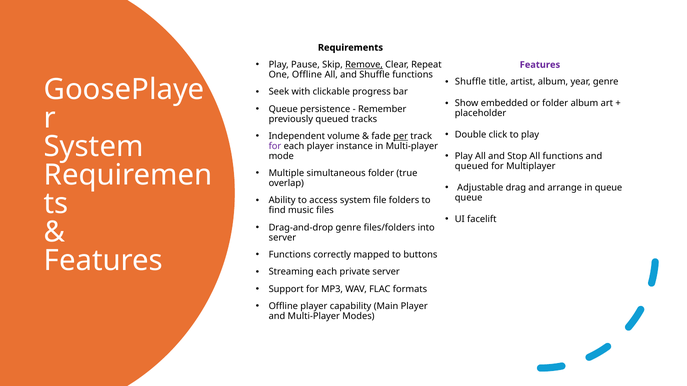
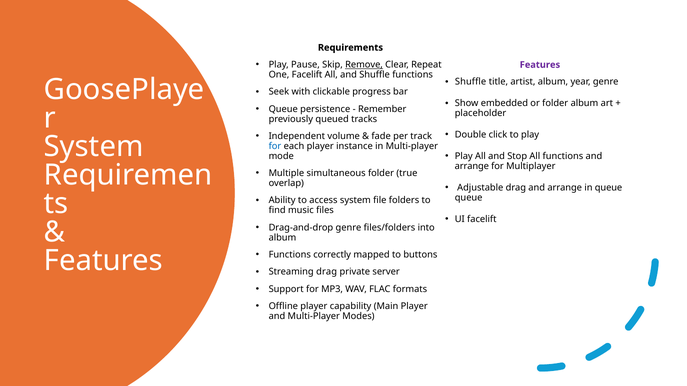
One Offline: Offline -> Facelift
per underline: present -> none
for at (275, 146) colour: purple -> blue
queued at (472, 166): queued -> arrange
server at (282, 238): server -> album
Streaming each: each -> drag
